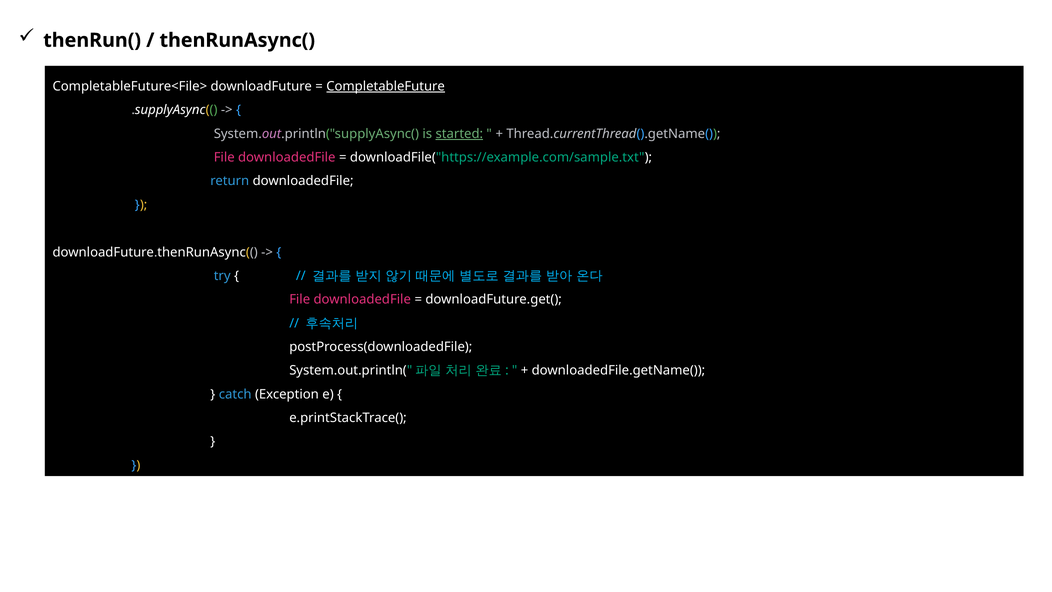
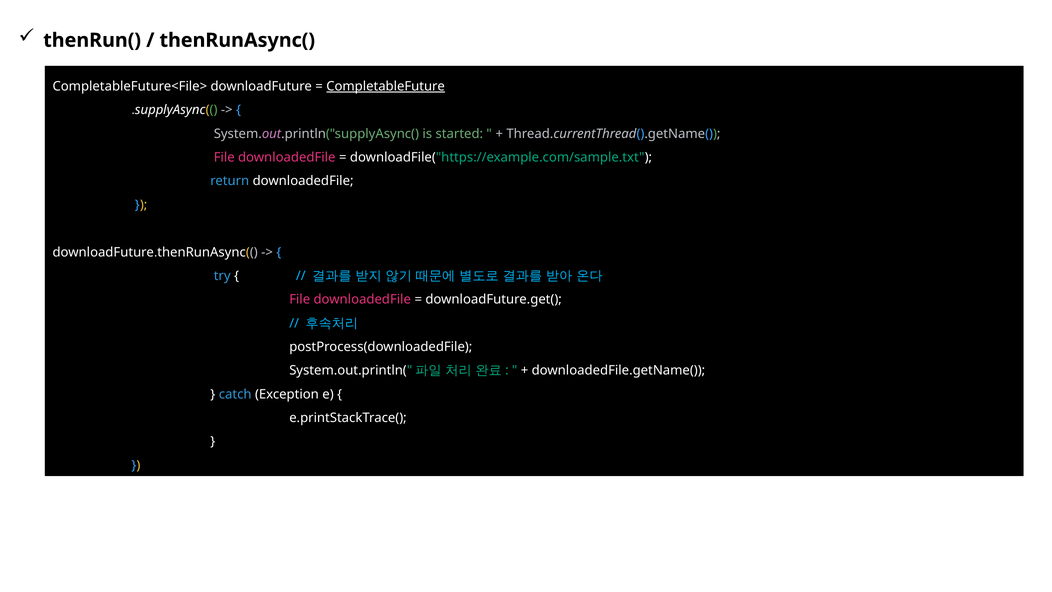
started underline: present -> none
